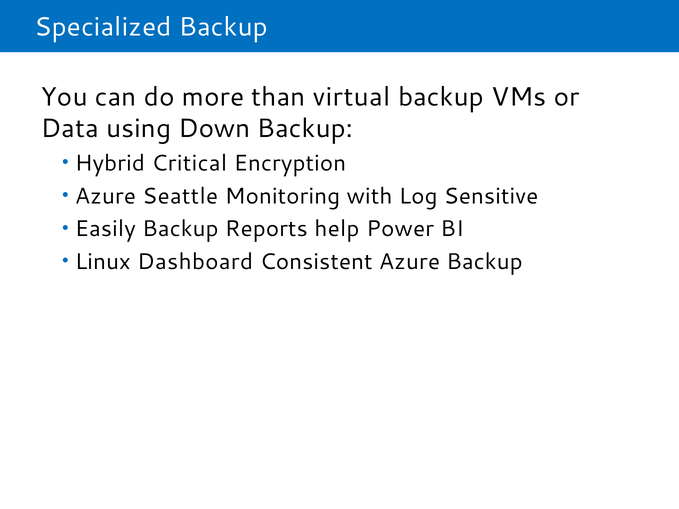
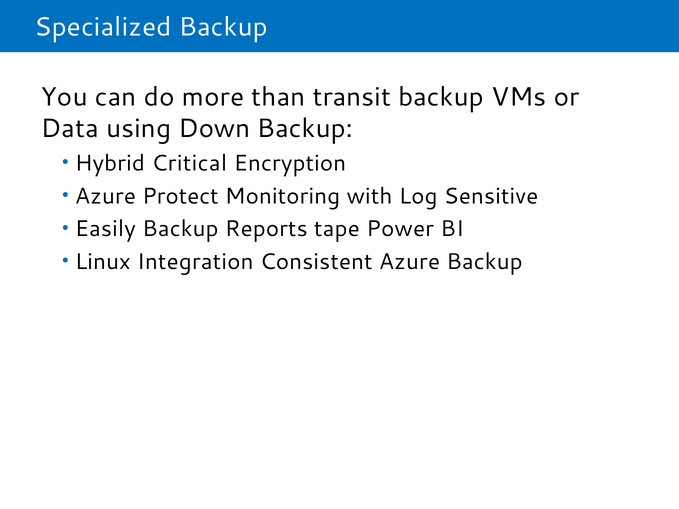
virtual: virtual -> transit
Seattle: Seattle -> Protect
help: help -> tape
Dashboard: Dashboard -> Integration
